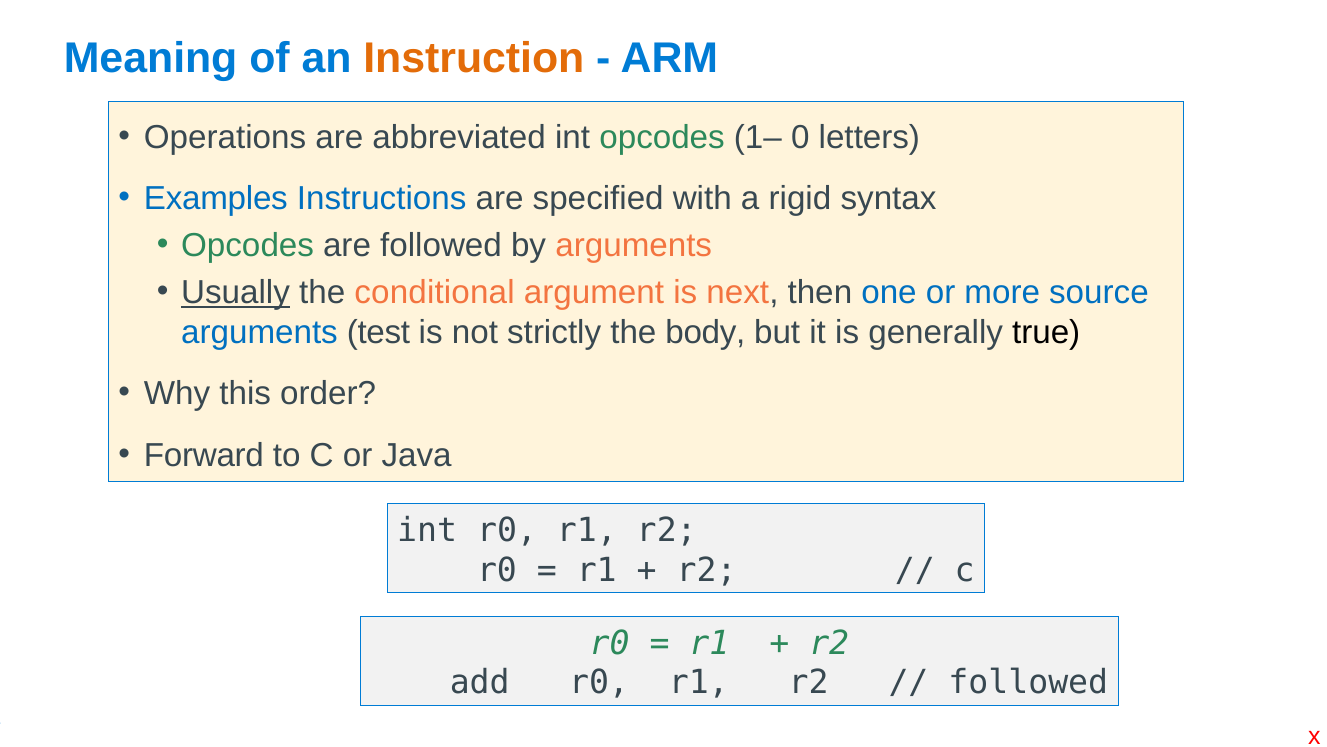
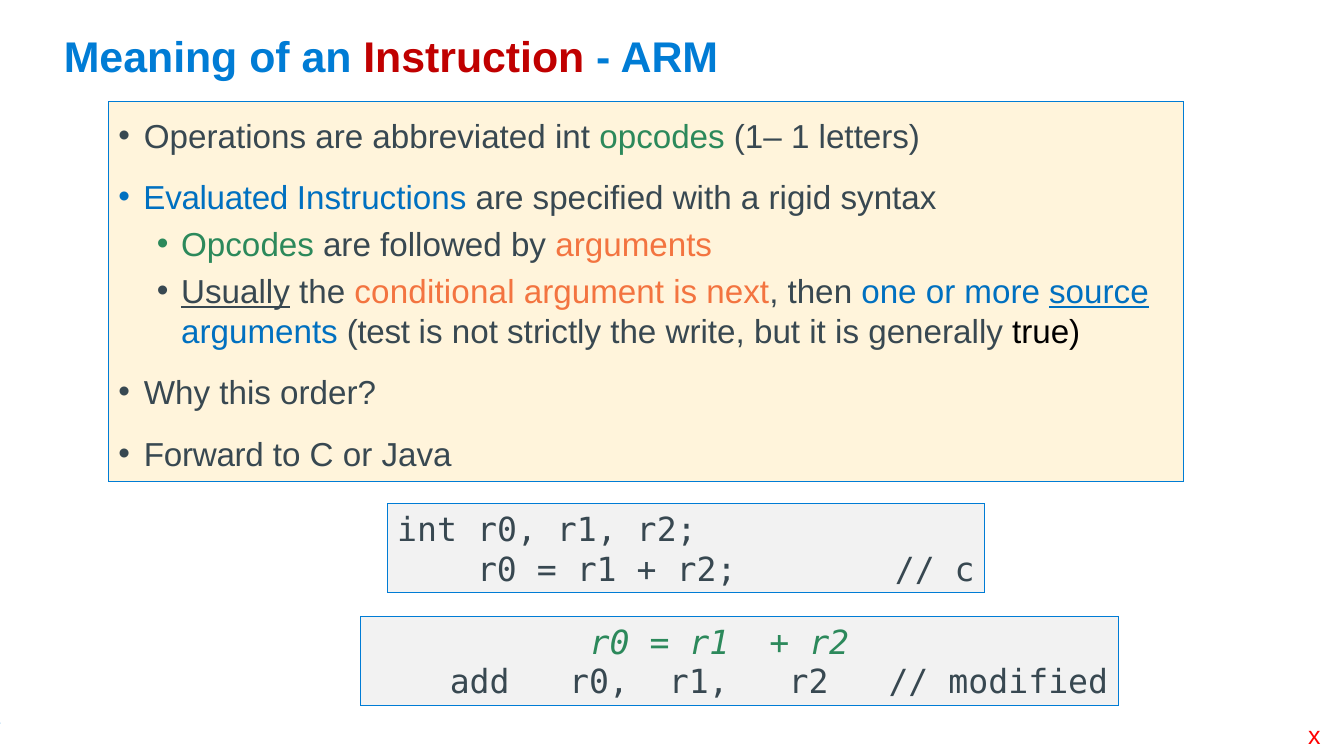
Instruction colour: orange -> red
0: 0 -> 1
Examples: Examples -> Evaluated
source underline: none -> present
body: body -> write
followed at (1028, 683): followed -> modified
